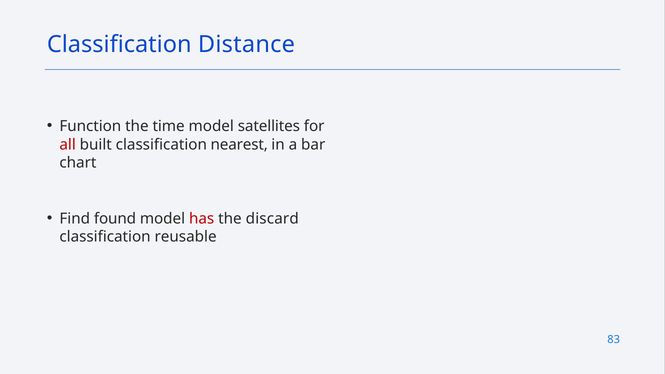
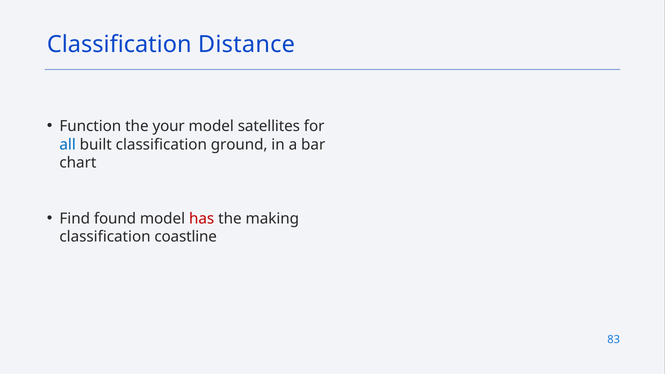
time: time -> your
all colour: red -> blue
nearest: nearest -> ground
discard: discard -> making
reusable: reusable -> coastline
